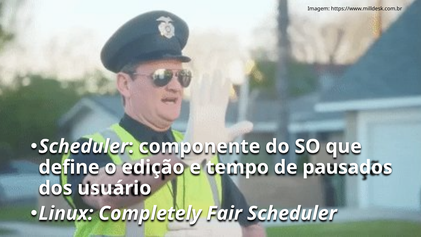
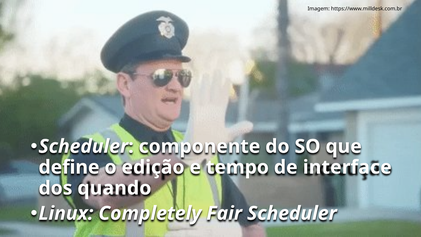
pausados: pausados -> interface
usuário: usuário -> quando
